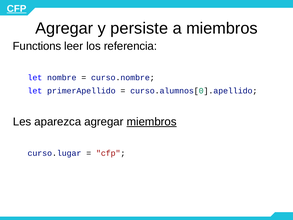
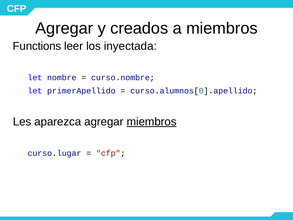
CFP at (17, 9) underline: present -> none
persiste: persiste -> creados
referencia: referencia -> inyectada
